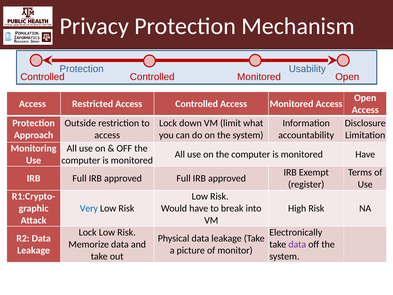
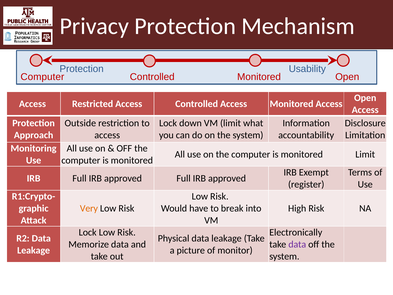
Controlled at (42, 77): Controlled -> Computer
monitored Have: Have -> Limit
Very colour: blue -> orange
